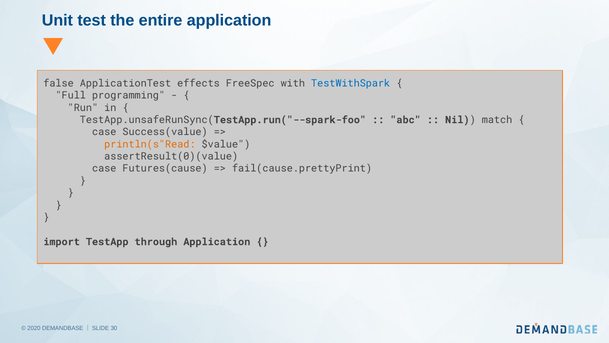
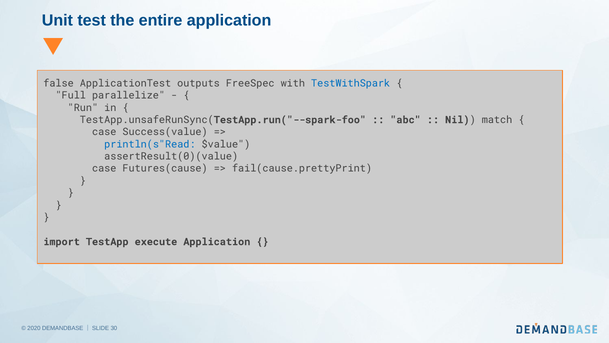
effects: effects -> outputs
programming: programming -> parallelize
println(s"Read colour: orange -> blue
through: through -> execute
